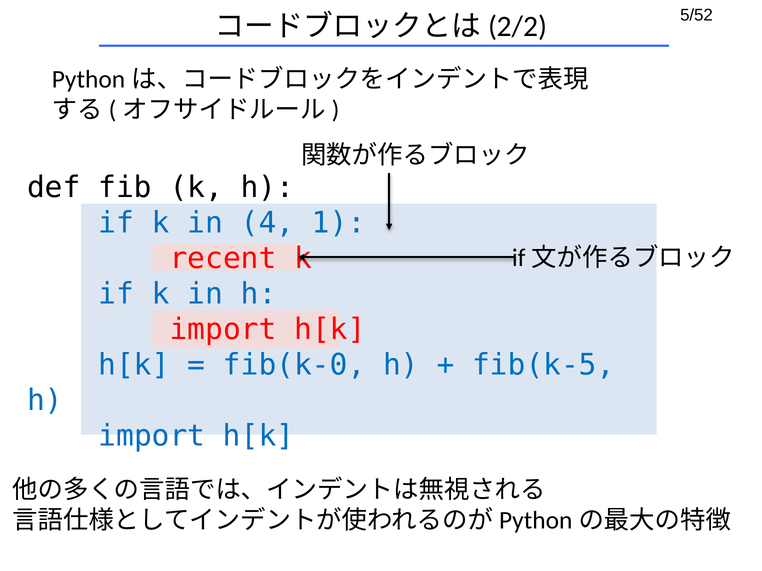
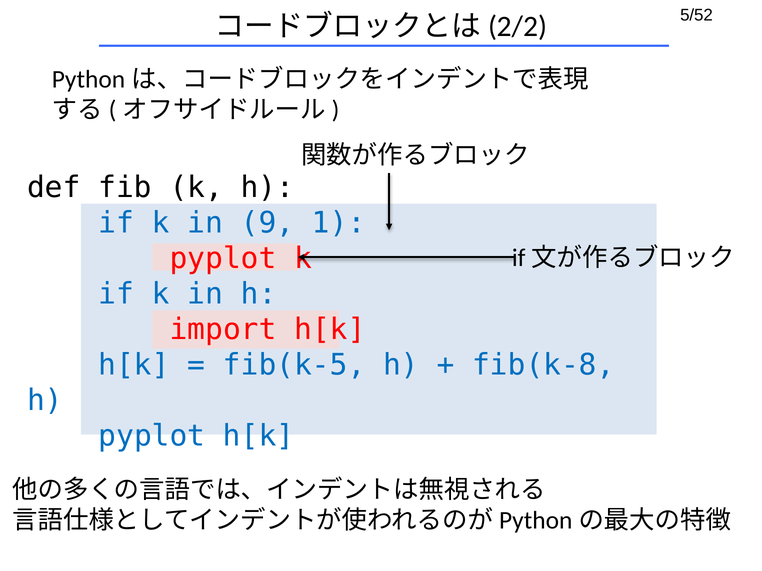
4: 4 -> 9
recent at (223, 259): recent -> pyplot
fib(k-0: fib(k-0 -> fib(k-5
fib(k-5: fib(k-5 -> fib(k-8
import at (152, 437): import -> pyplot
